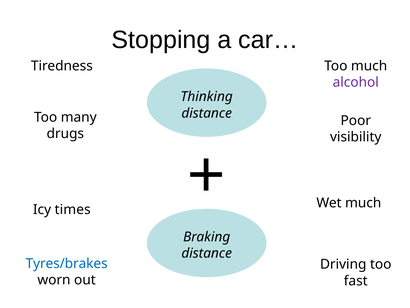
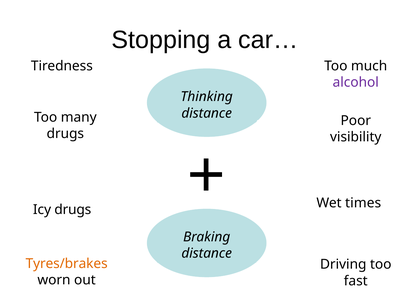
Wet much: much -> times
Icy times: times -> drugs
Tyres/brakes colour: blue -> orange
